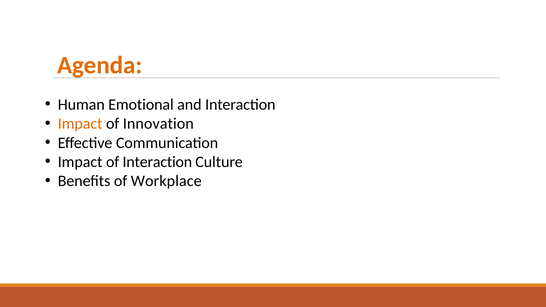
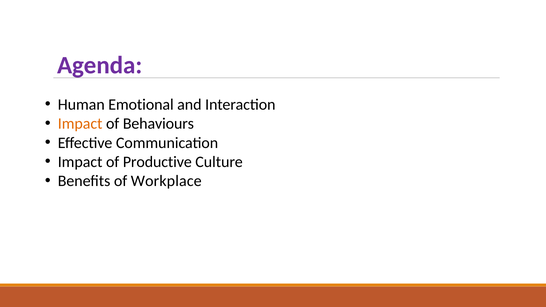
Agenda colour: orange -> purple
Innovation: Innovation -> Behaviours
of Interaction: Interaction -> Productive
